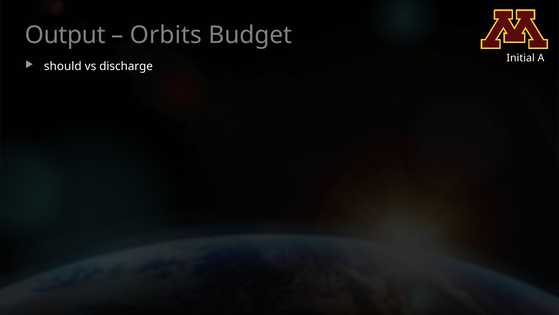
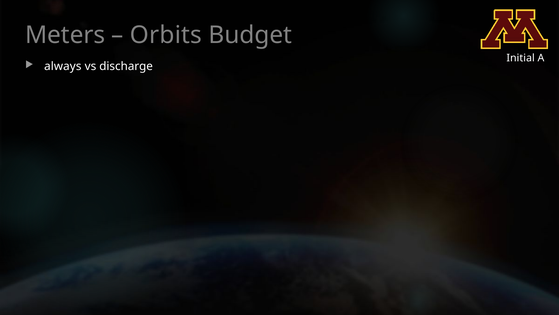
Output: Output -> Meters
should: should -> always
